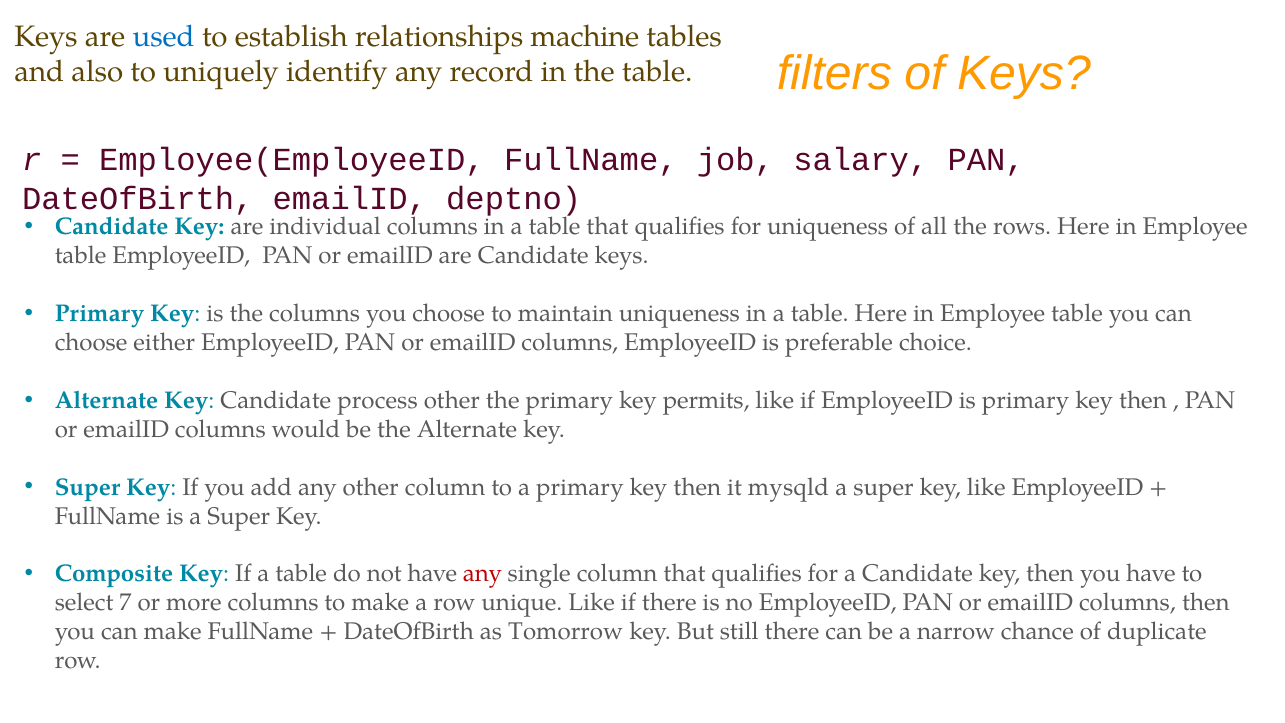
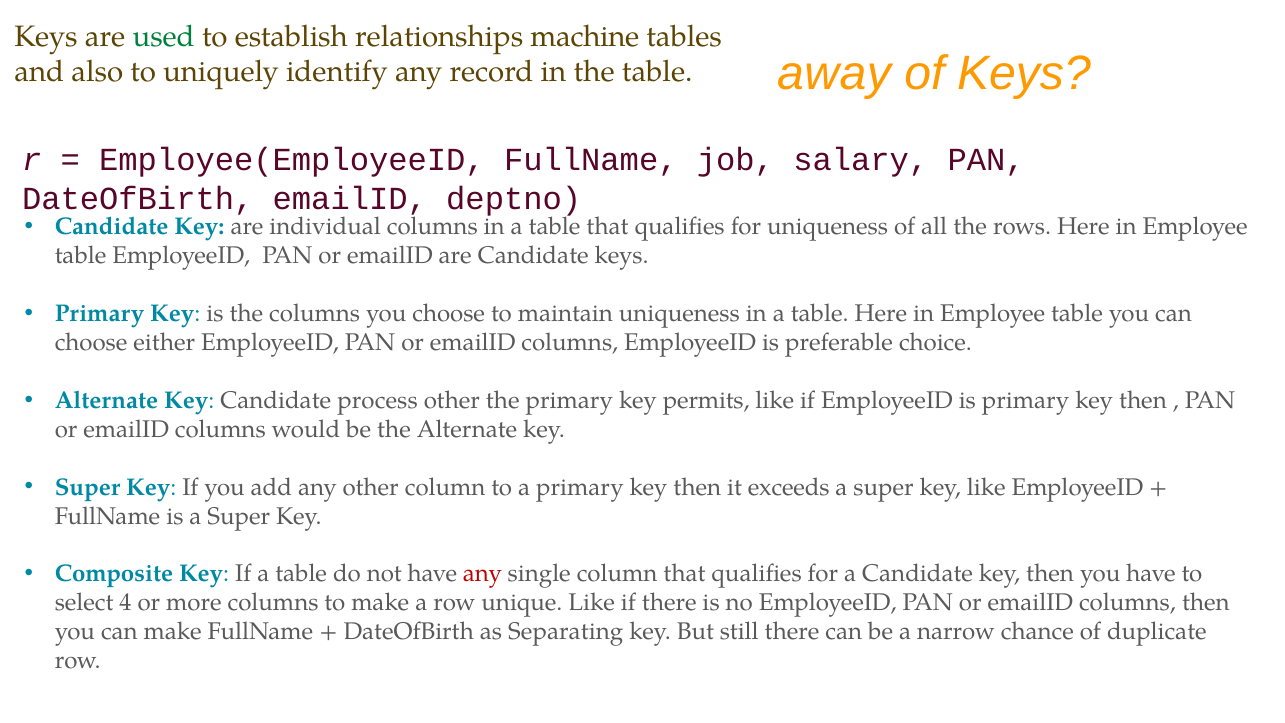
used colour: blue -> green
filters: filters -> away
mysqld: mysqld -> exceeds
7: 7 -> 4
Tomorrow: Tomorrow -> Separating
